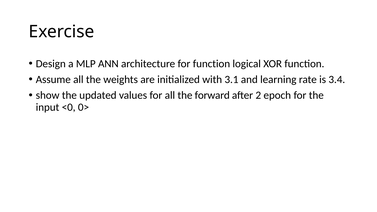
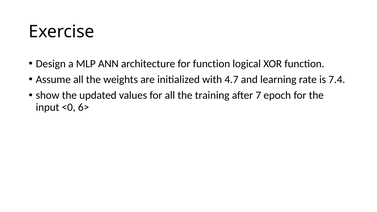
3.1: 3.1 -> 4.7
3.4: 3.4 -> 7.4
forward: forward -> training
2: 2 -> 7
0>: 0> -> 6>
